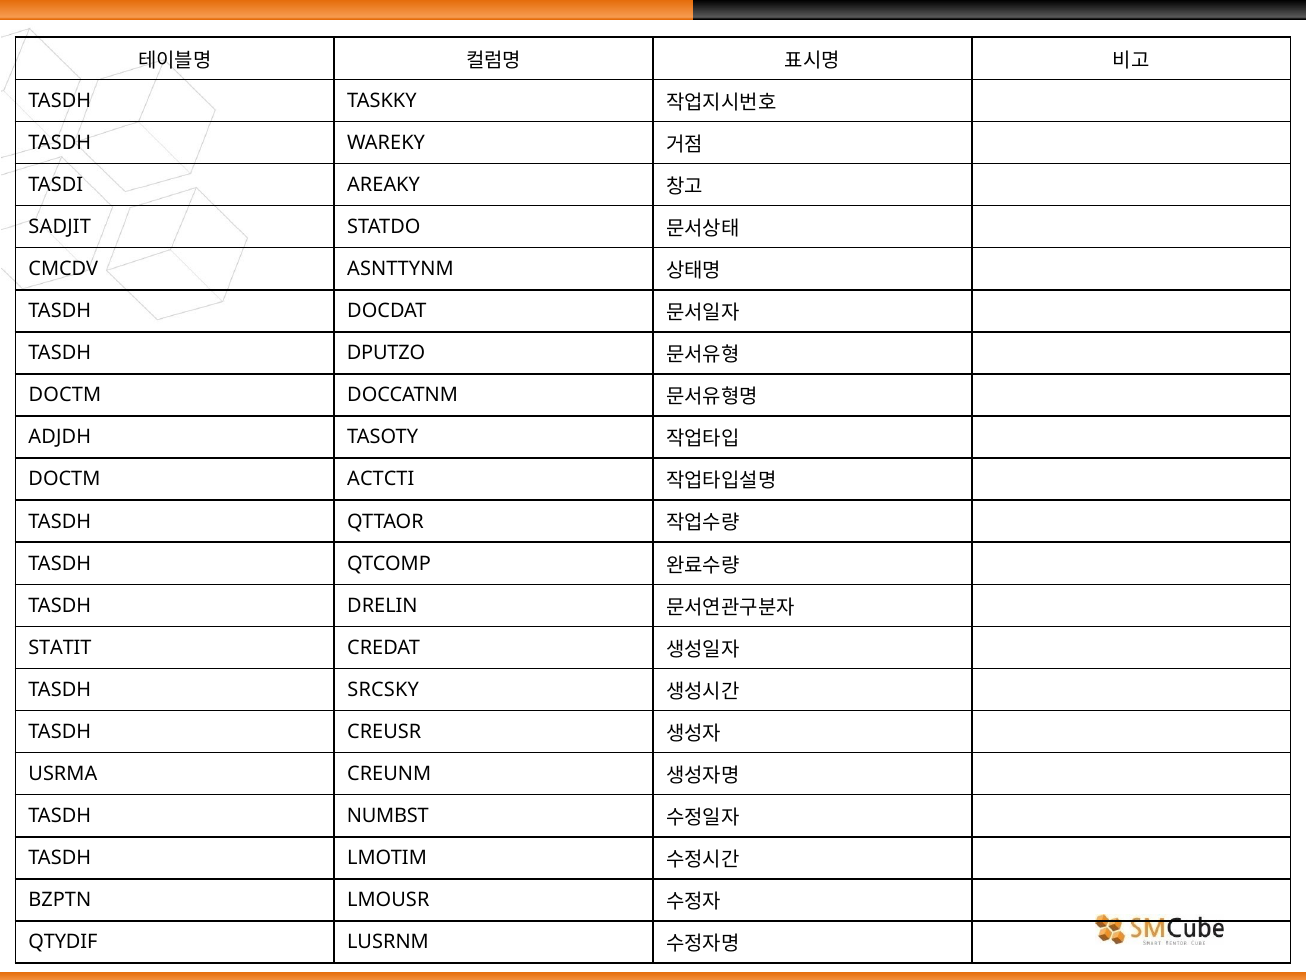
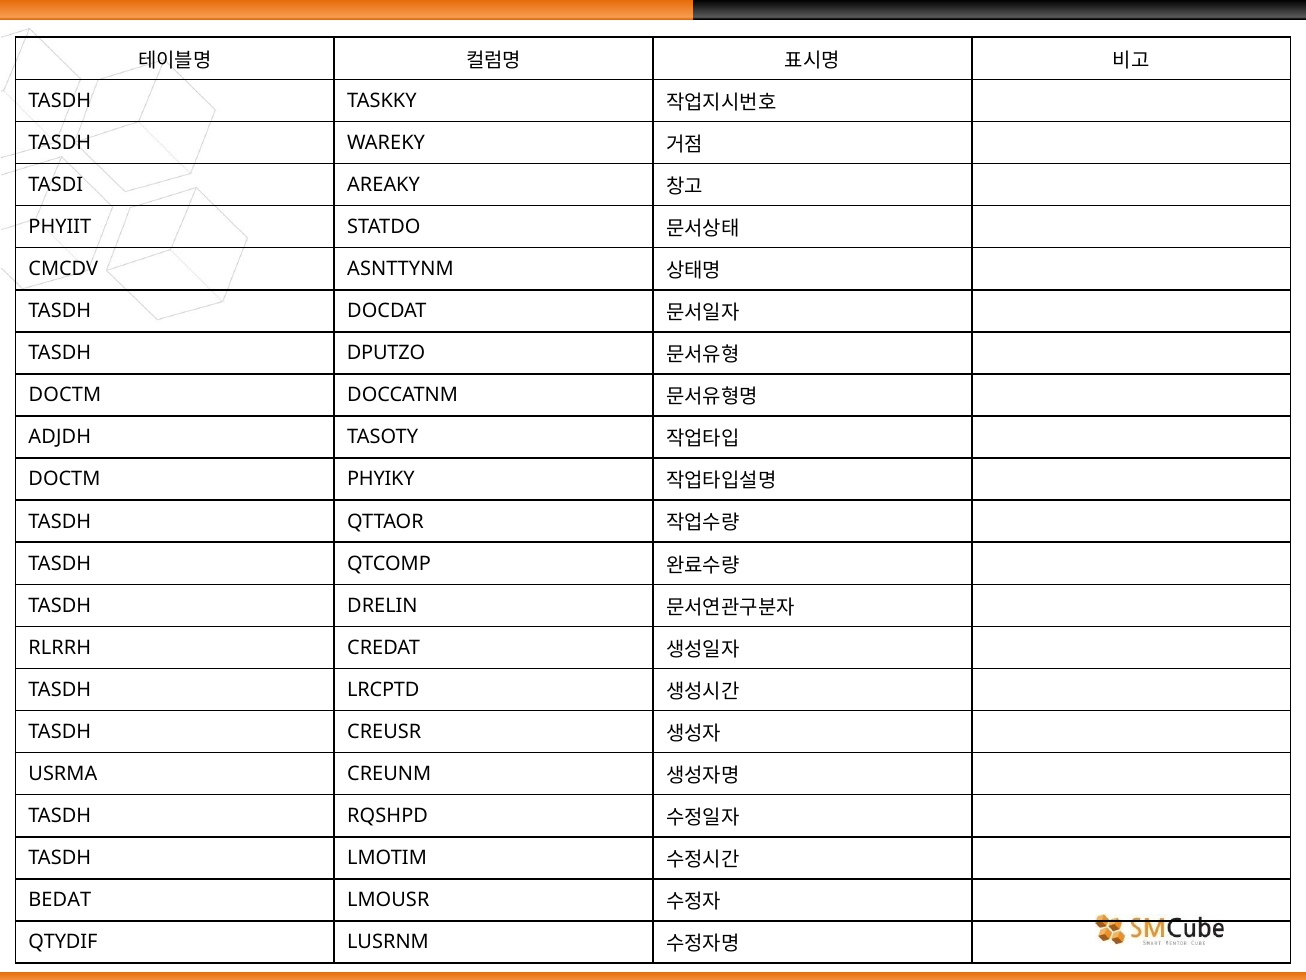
SADJIT: SADJIT -> PHYIIT
ACTCTI: ACTCTI -> PHYIKY
STATIT: STATIT -> RLRRH
SRCSKY: SRCSKY -> LRCPTD
NUMBST: NUMBST -> RQSHPD
BZPTN: BZPTN -> BEDAT
